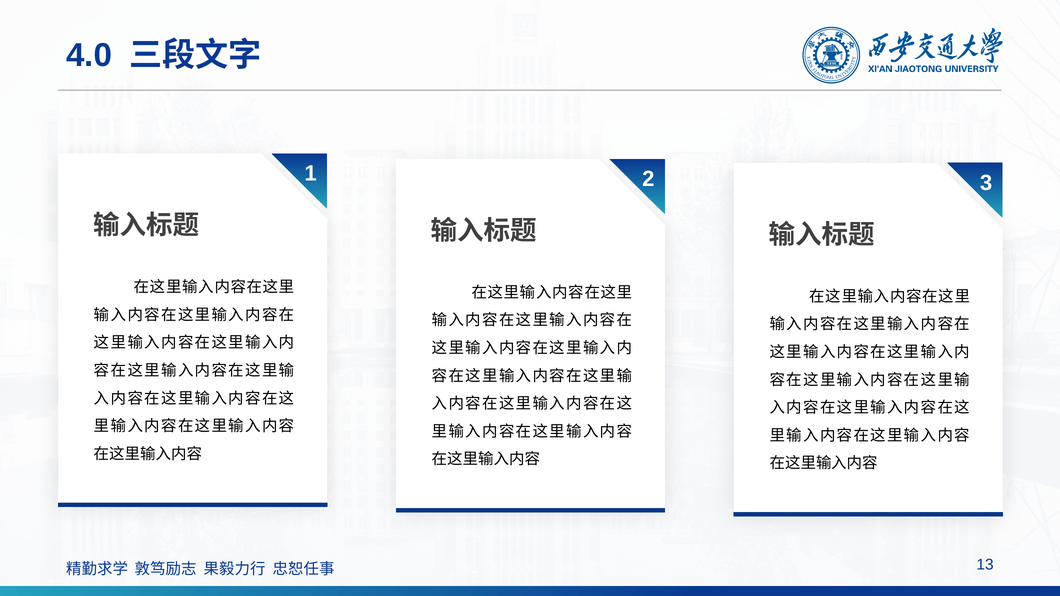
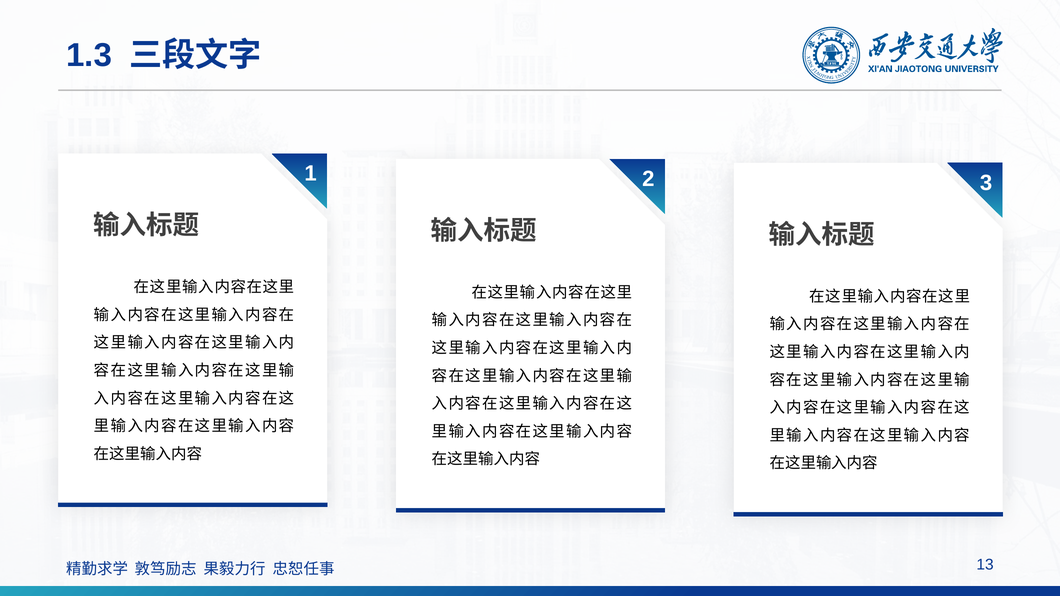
4.0: 4.0 -> 1.3
